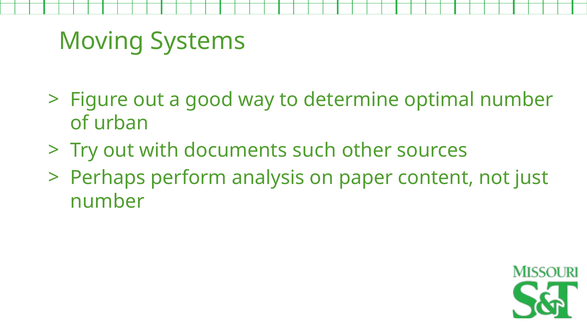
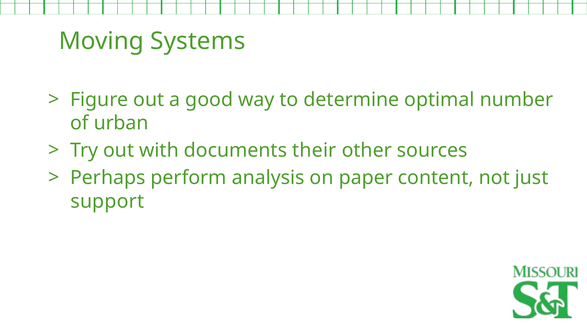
such: such -> their
number at (107, 201): number -> support
